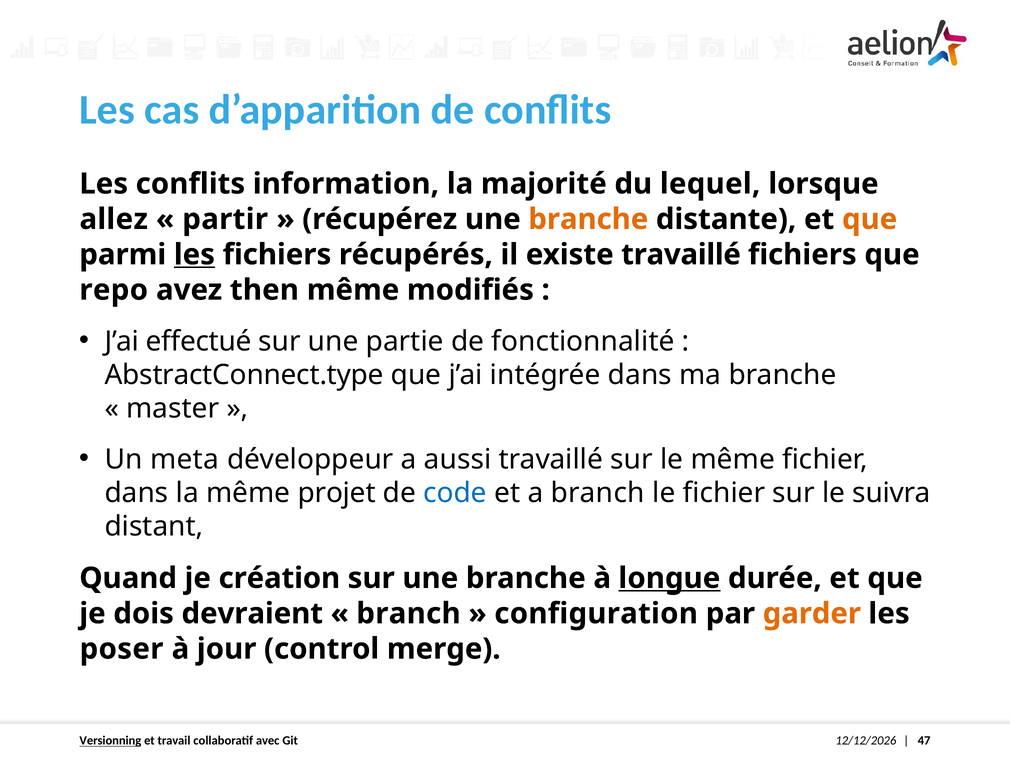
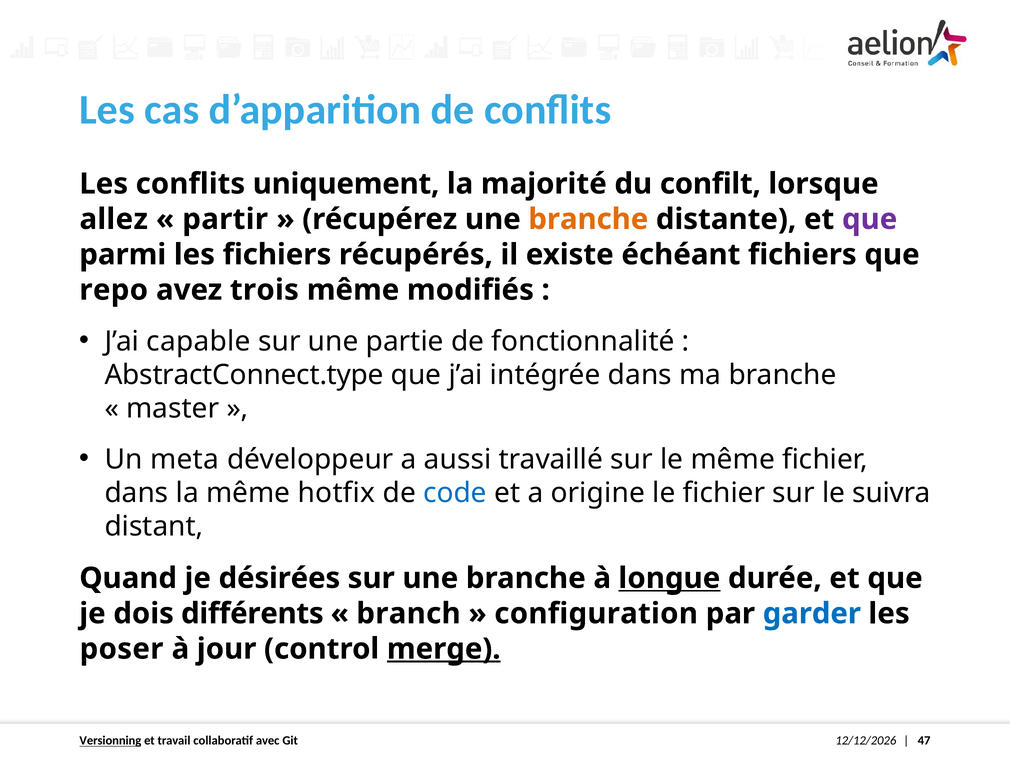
information: information -> uniquement
lequel: lequel -> confilt
que at (870, 219) colour: orange -> purple
les at (194, 254) underline: present -> none
existe travaillé: travaillé -> échéant
then: then -> trois
effectué: effectué -> capable
projet: projet -> hotfix
a branch: branch -> origine
création: création -> désirées
devraient: devraient -> différents
garder colour: orange -> blue
merge underline: none -> present
